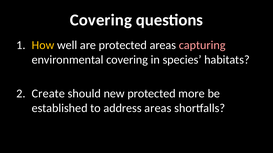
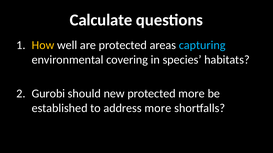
Covering at (101, 20): Covering -> Calculate
capturing colour: pink -> light blue
Create: Create -> Gurobi
address areas: areas -> more
